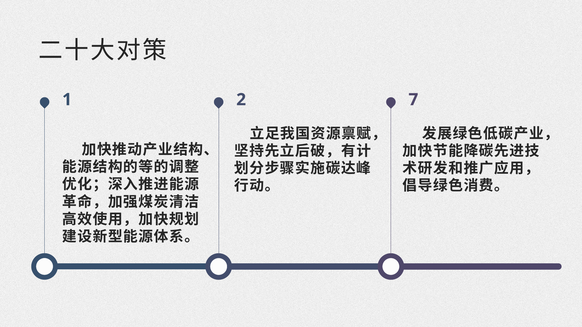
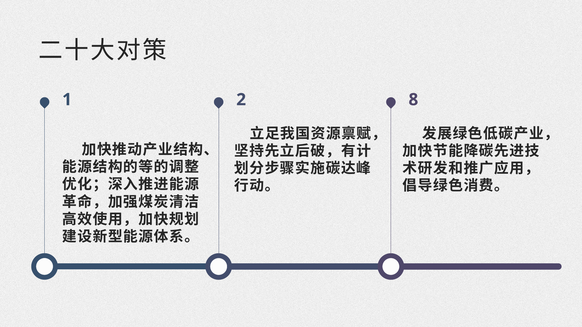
7: 7 -> 8
